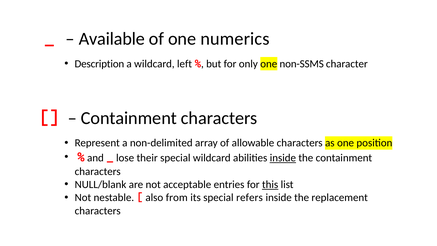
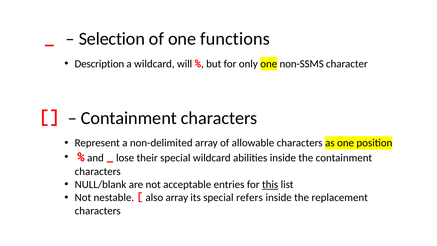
Available: Available -> Selection
numerics: numerics -> functions
left: left -> will
inside at (283, 158) underline: present -> none
also from: from -> array
